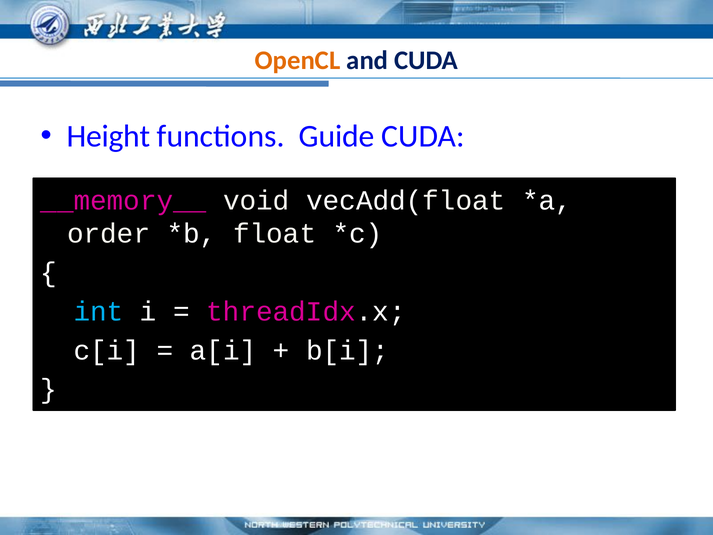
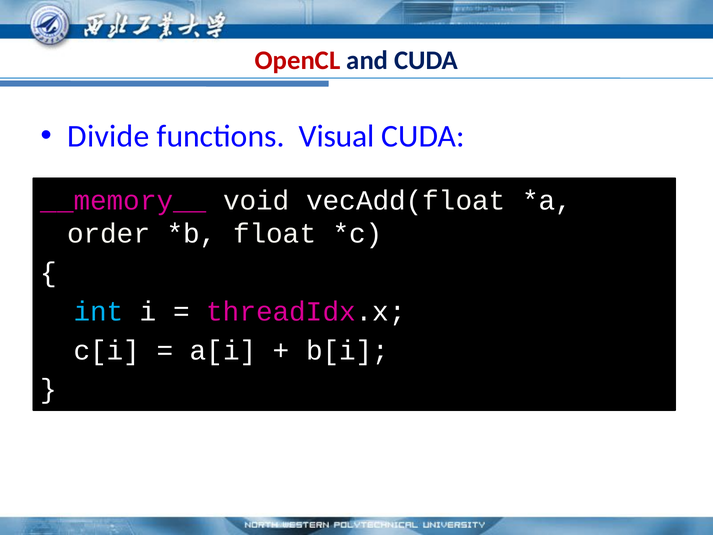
OpenCL colour: orange -> red
Height: Height -> Divide
Guide: Guide -> Visual
